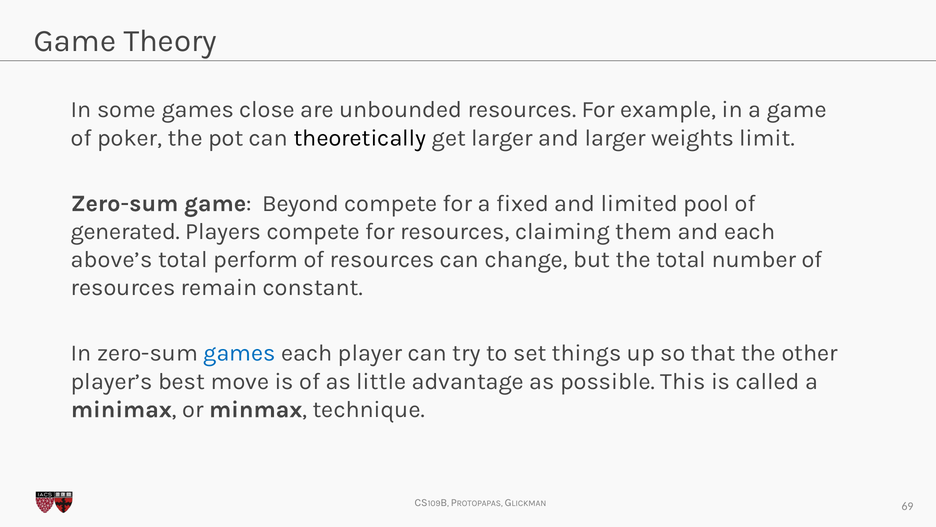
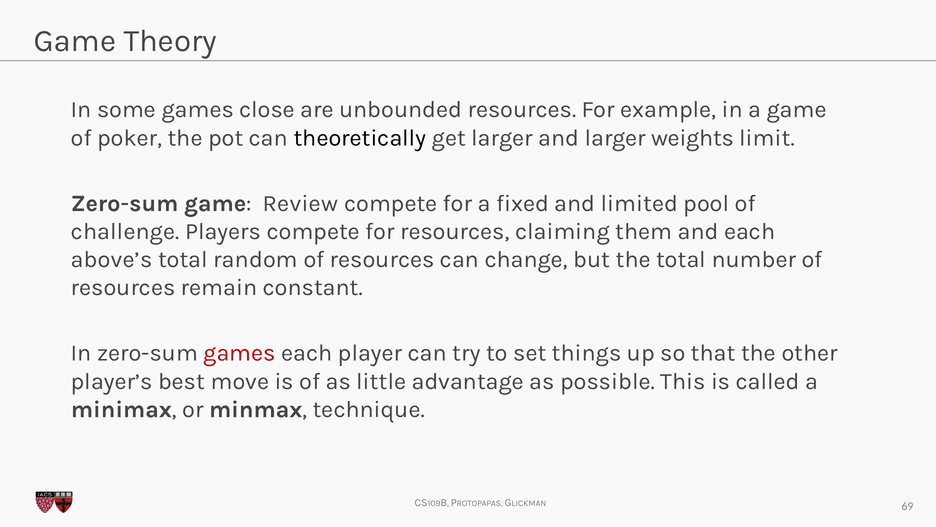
Beyond: Beyond -> Review
generated: generated -> challenge
perform: perform -> random
games at (240, 353) colour: blue -> red
